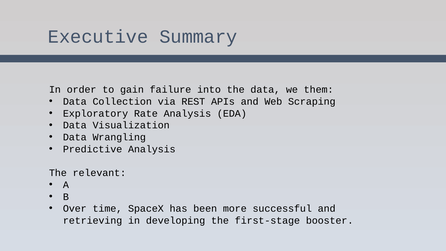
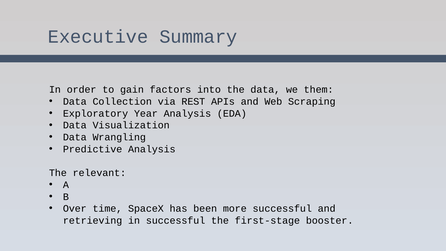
failure: failure -> factors
Rate: Rate -> Year
in developing: developing -> successful
